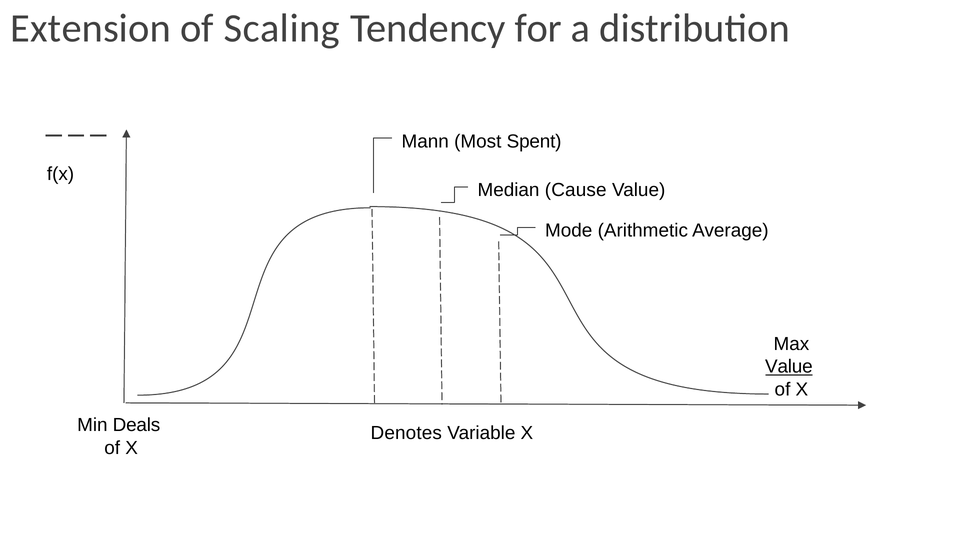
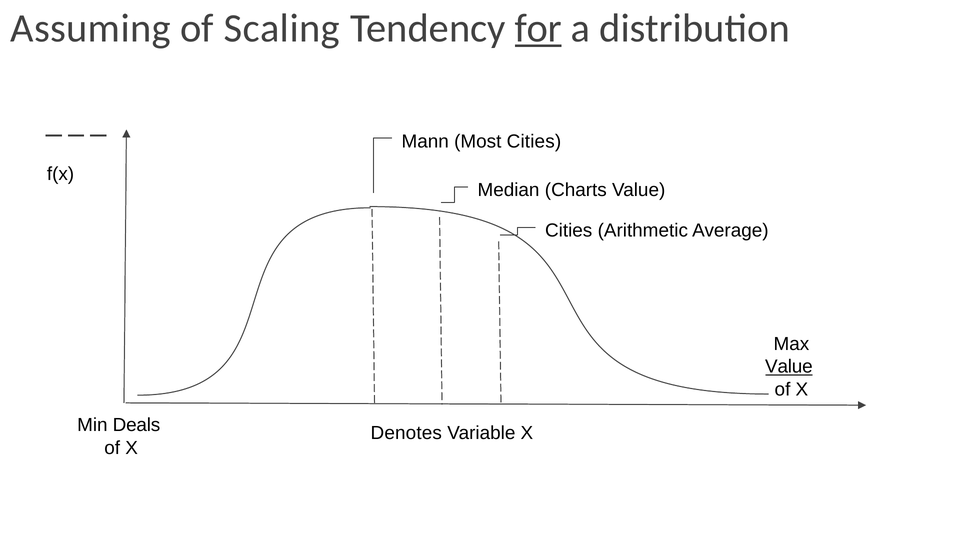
Extension: Extension -> Assuming
for underline: none -> present
Most Spent: Spent -> Cities
Cause: Cause -> Charts
Mode at (569, 230): Mode -> Cities
